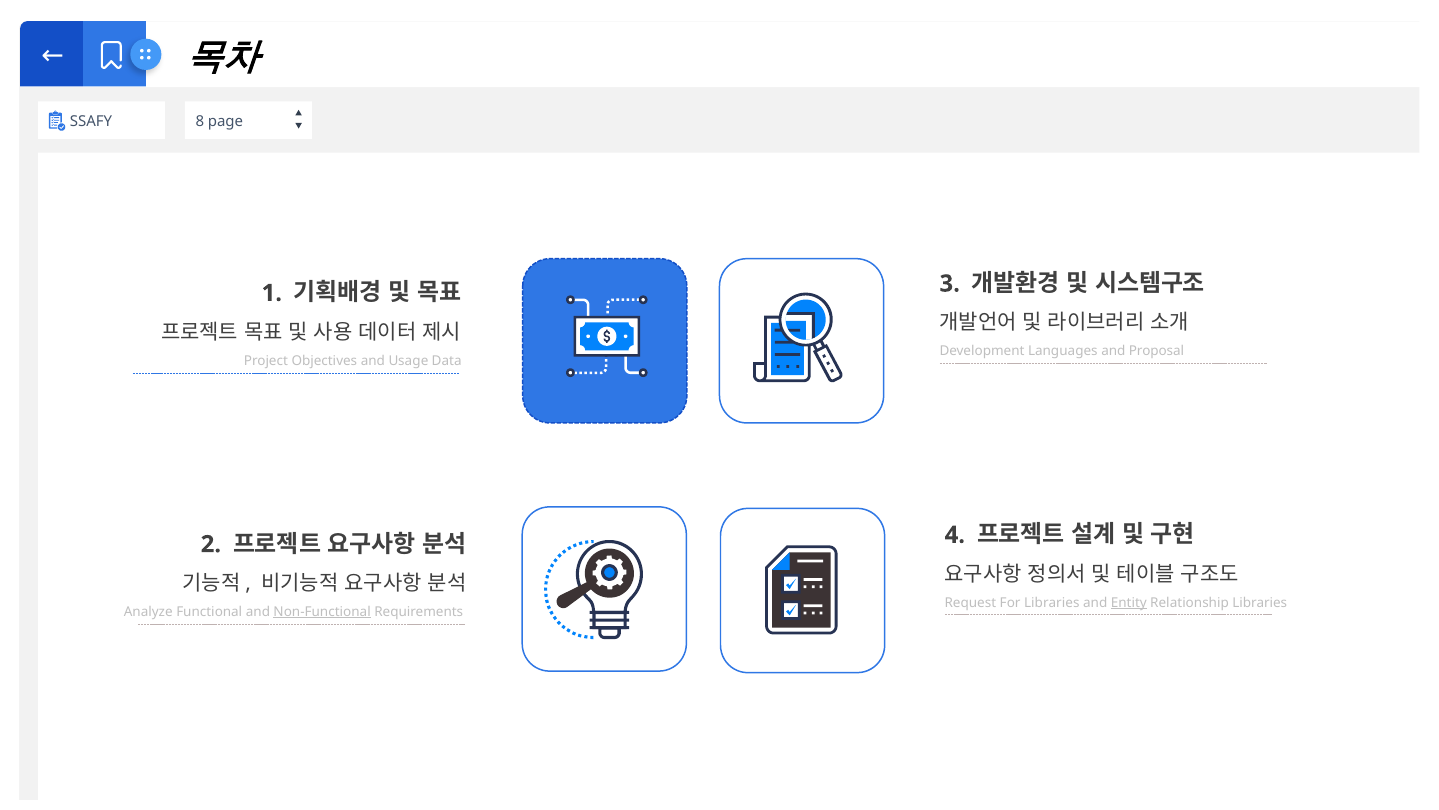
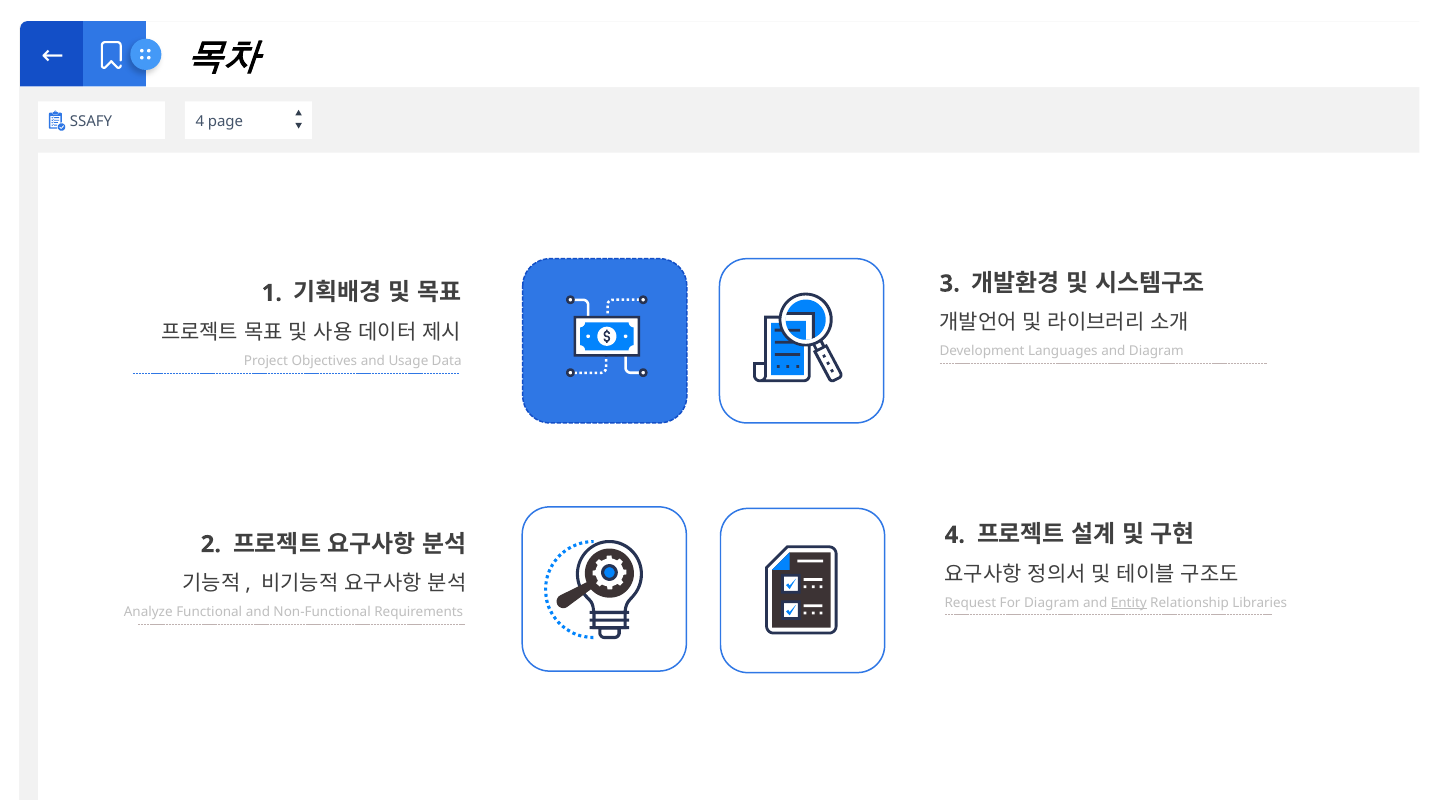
SSAFY 8: 8 -> 4
and Proposal: Proposal -> Diagram
For Libraries: Libraries -> Diagram
Non-Functional underline: present -> none
